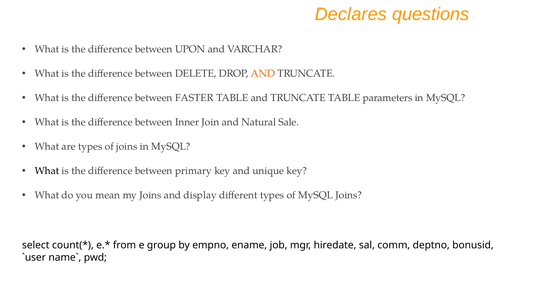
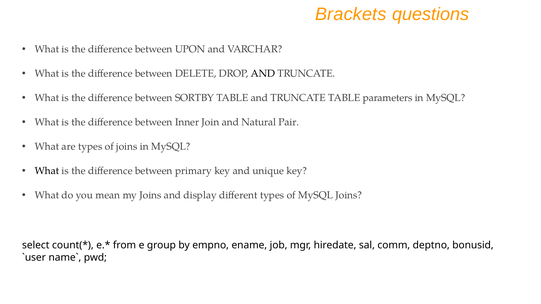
Declares: Declares -> Brackets
AND at (263, 74) colour: orange -> black
FASTER: FASTER -> SORTBY
Sale: Sale -> Pair
